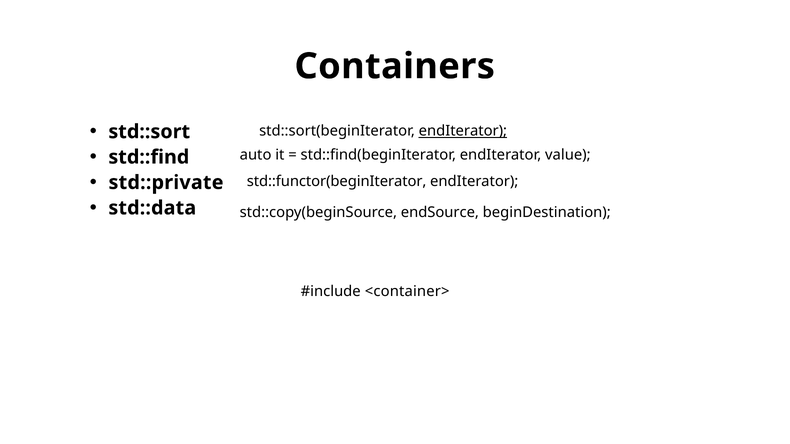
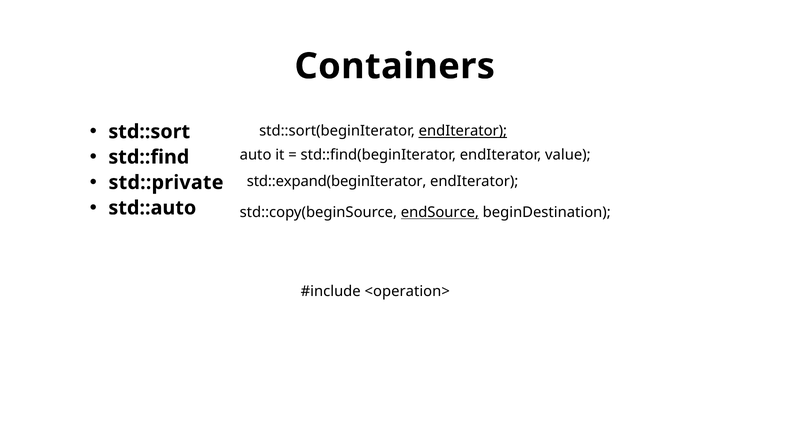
std::functor(beginIterator: std::functor(beginIterator -> std::expand(beginIterator
std::data: std::data -> std::auto
endSource underline: none -> present
<container>: <container> -> <operation>
